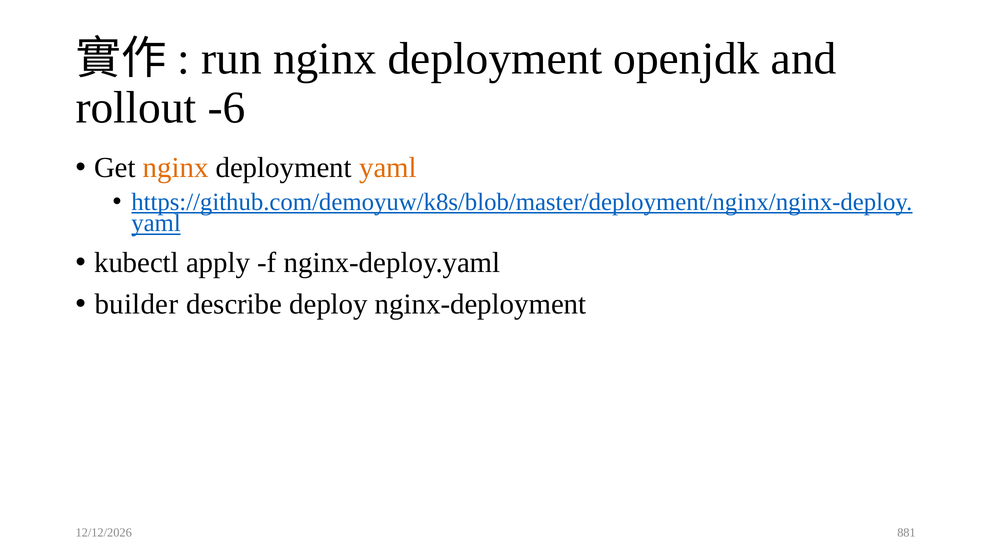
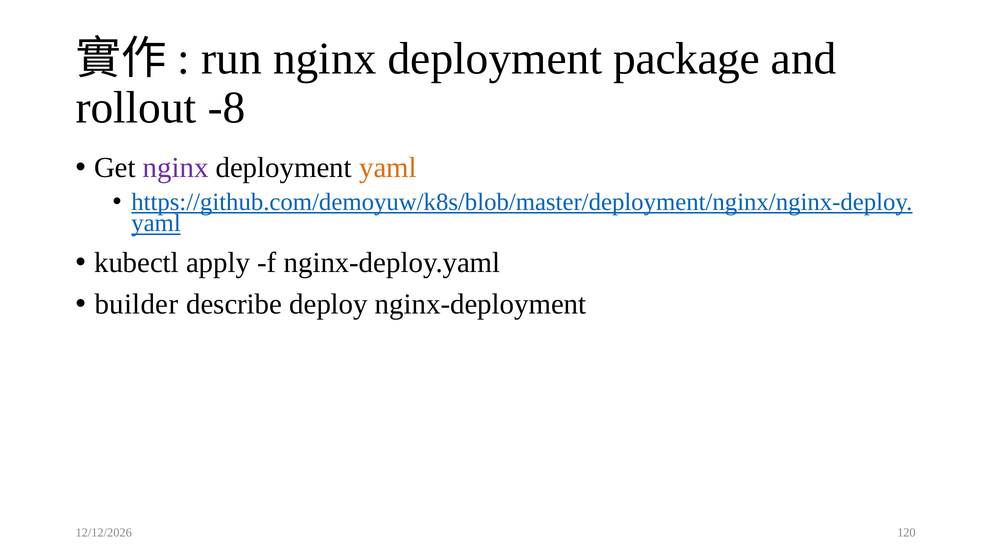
openjdk: openjdk -> package
-6: -6 -> -8
nginx at (176, 167) colour: orange -> purple
881: 881 -> 120
